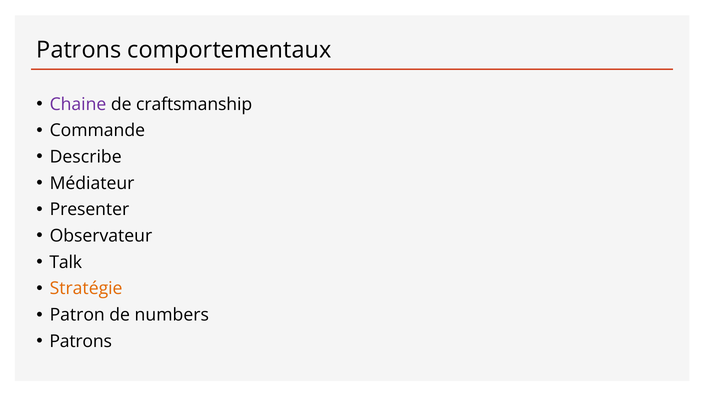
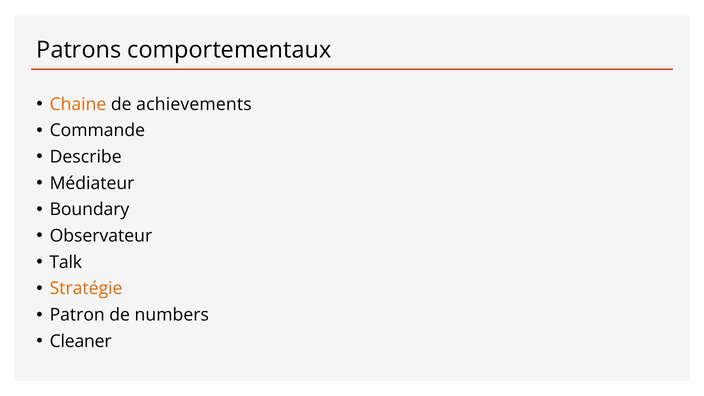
Chaine colour: purple -> orange
craftsmanship: craftsmanship -> achievements
Presenter: Presenter -> Boundary
Patrons at (81, 341): Patrons -> Cleaner
